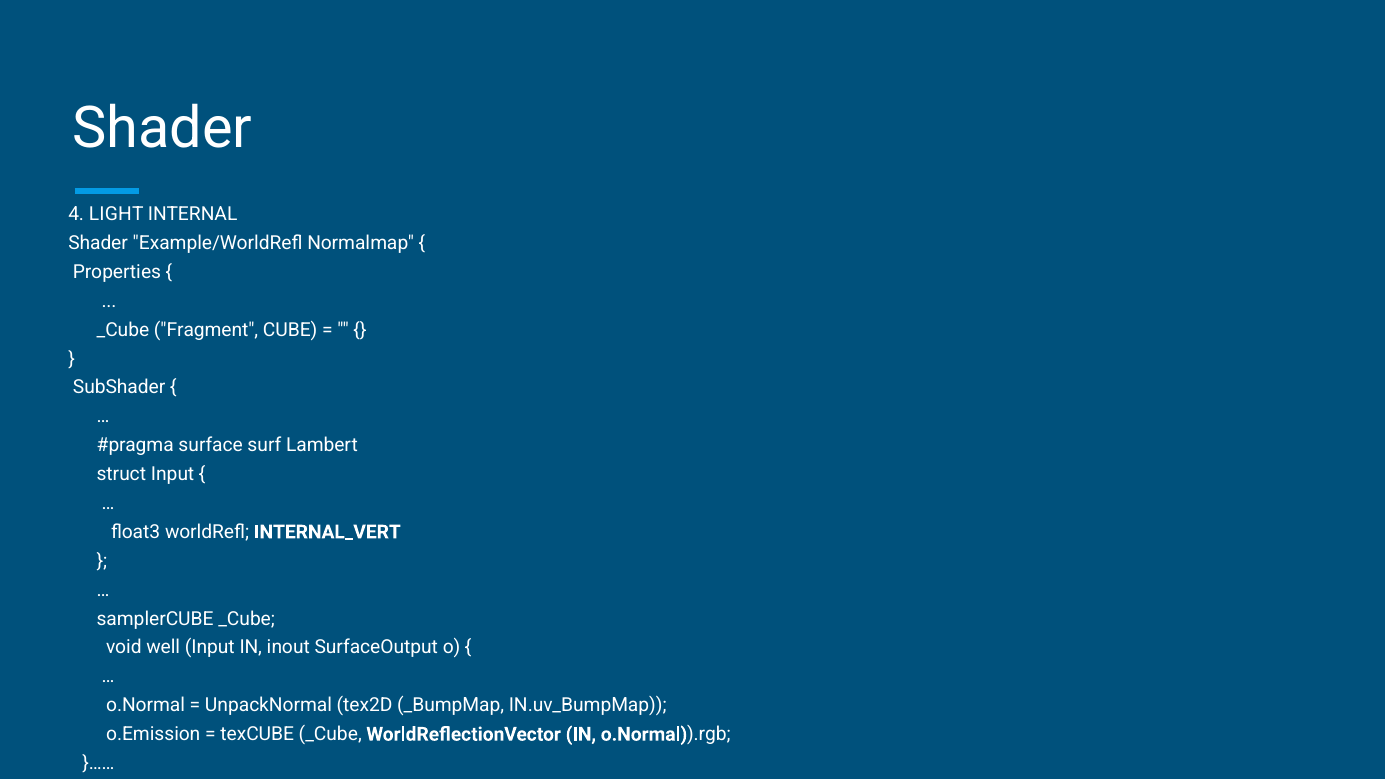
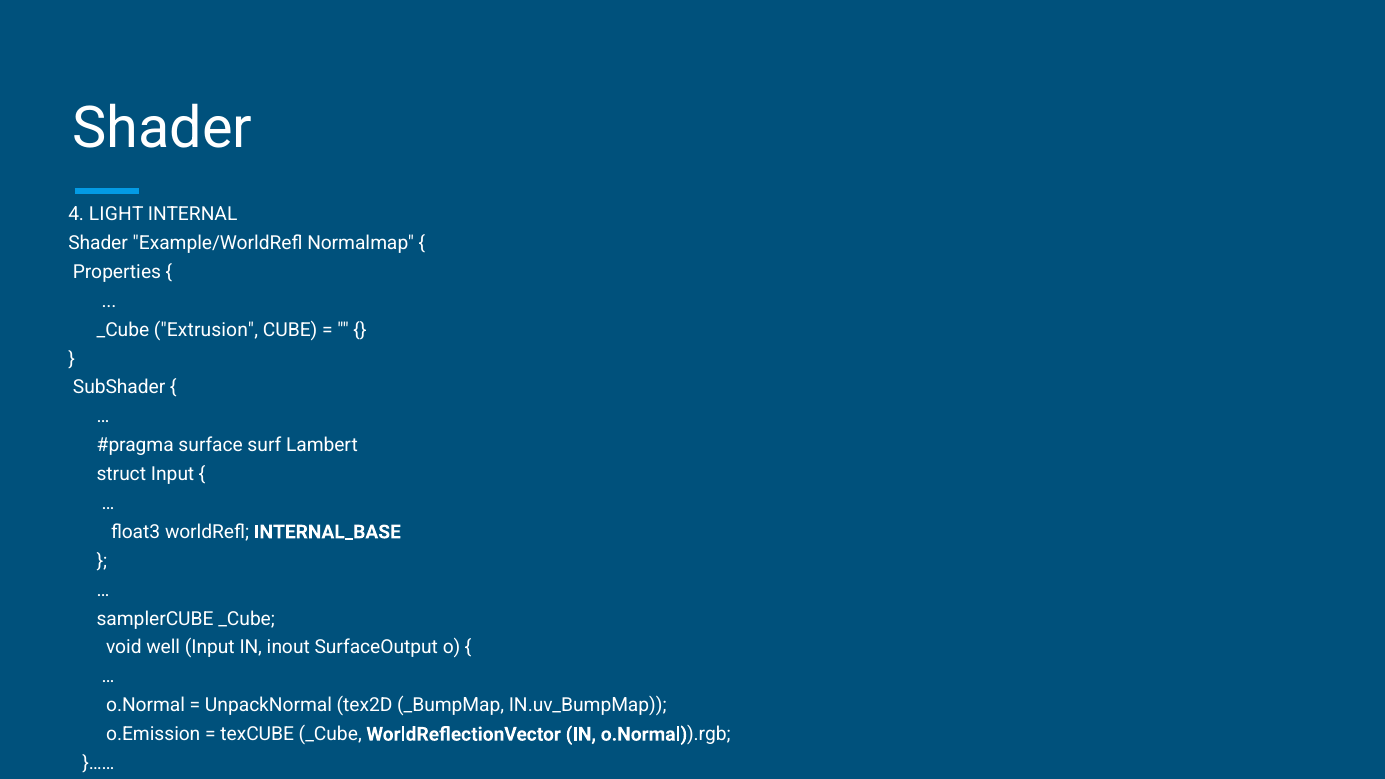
Fragment: Fragment -> Extrusion
INTERNAL_VERT: INTERNAL_VERT -> INTERNAL_BASE
